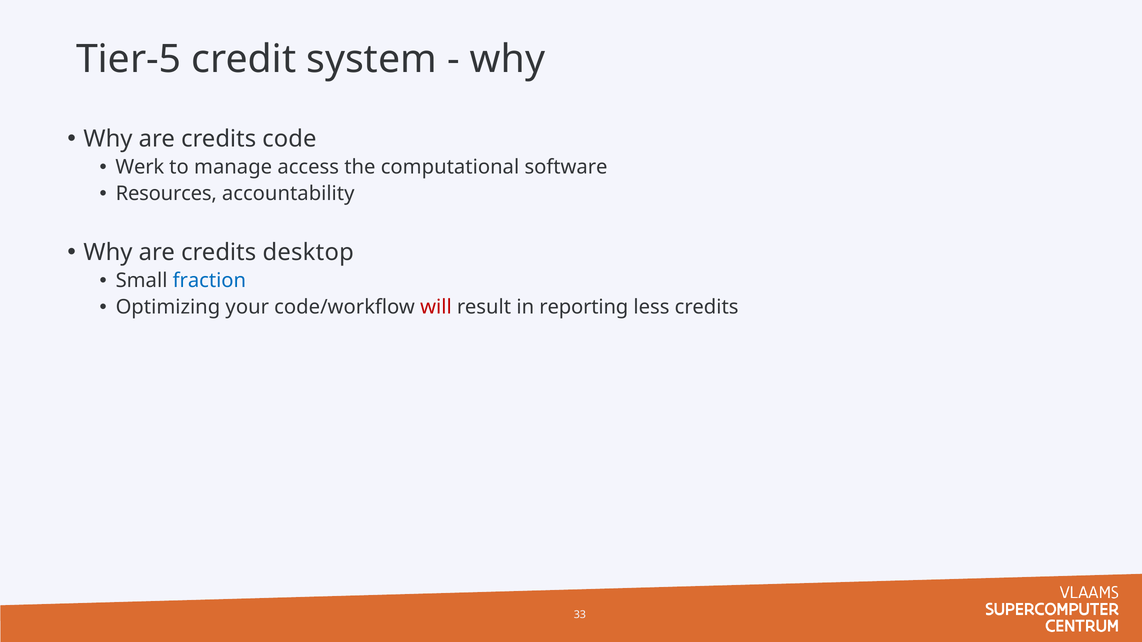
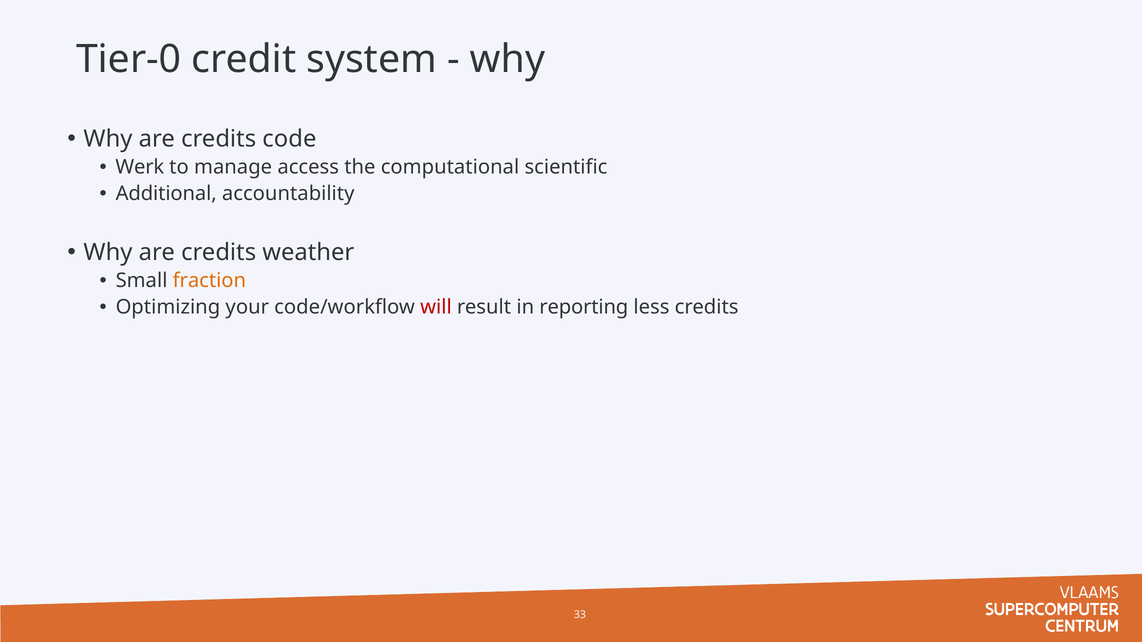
Tier-5: Tier-5 -> Tier-0
software: software -> scientific
Resources: Resources -> Additional
desktop: desktop -> weather
fraction colour: blue -> orange
